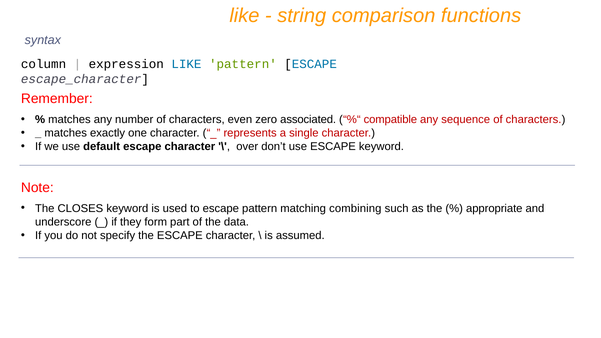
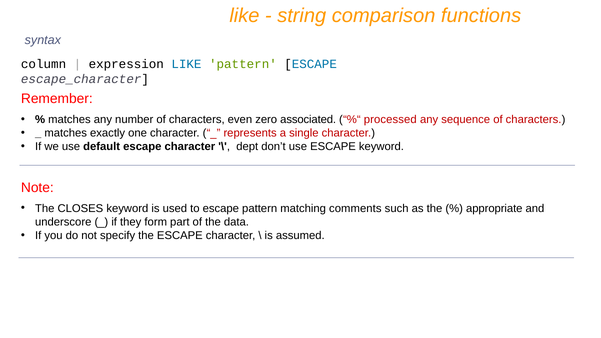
compatible: compatible -> processed
over: over -> dept
combining: combining -> comments
